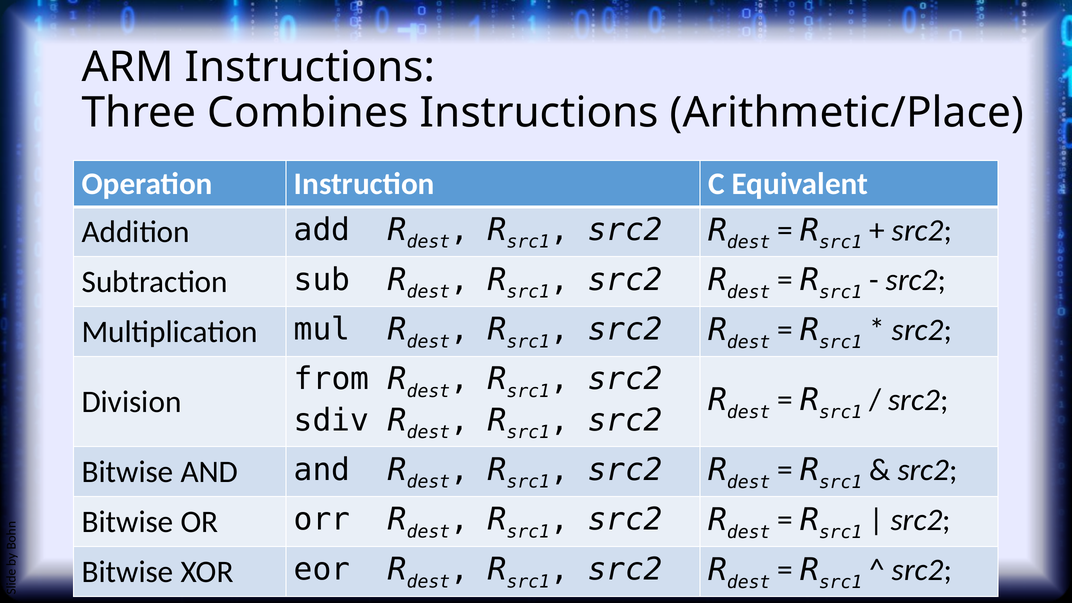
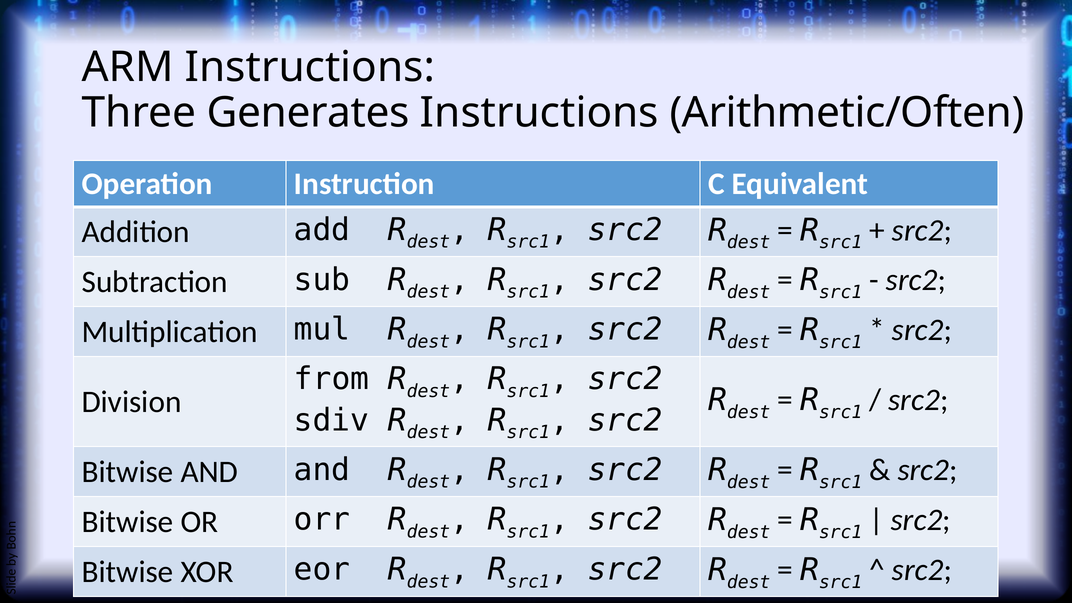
Combines: Combines -> Generates
Arithmetic/Place: Arithmetic/Place -> Arithmetic/Often
